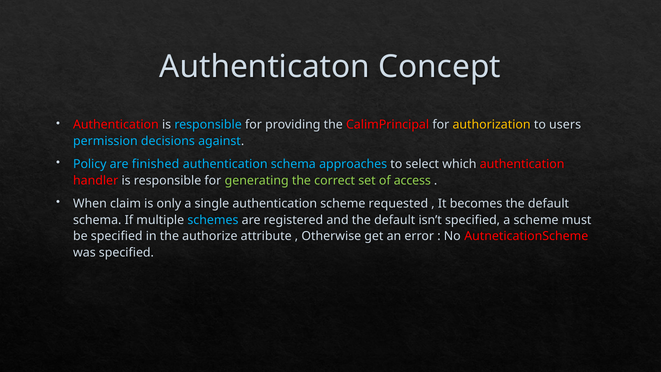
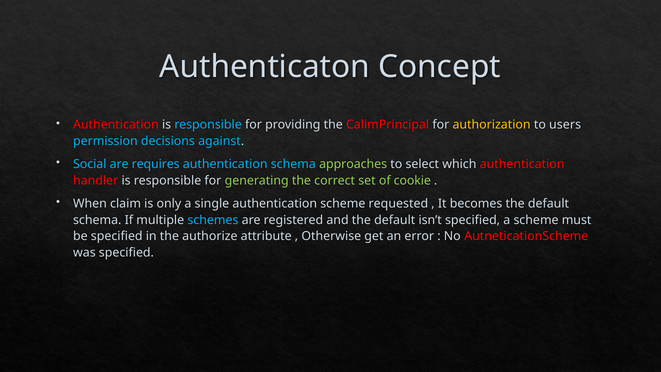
Policy: Policy -> Social
finished: finished -> requires
approaches colour: light blue -> light green
access: access -> cookie
